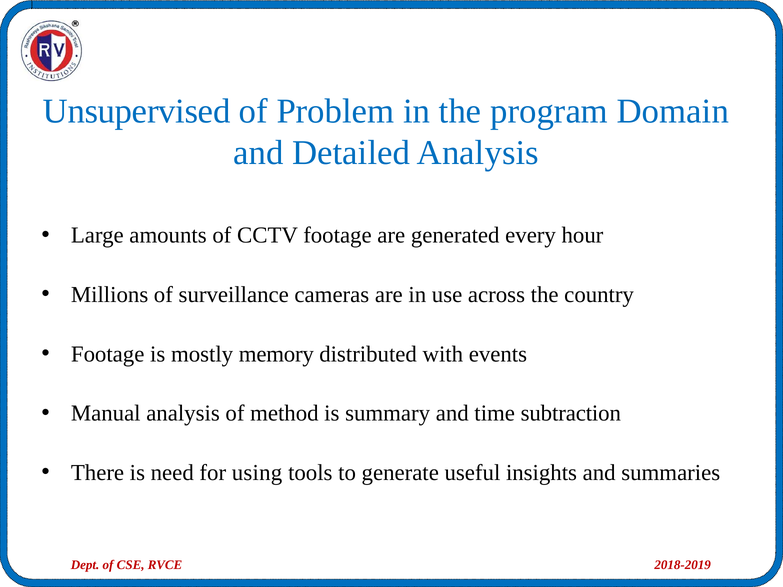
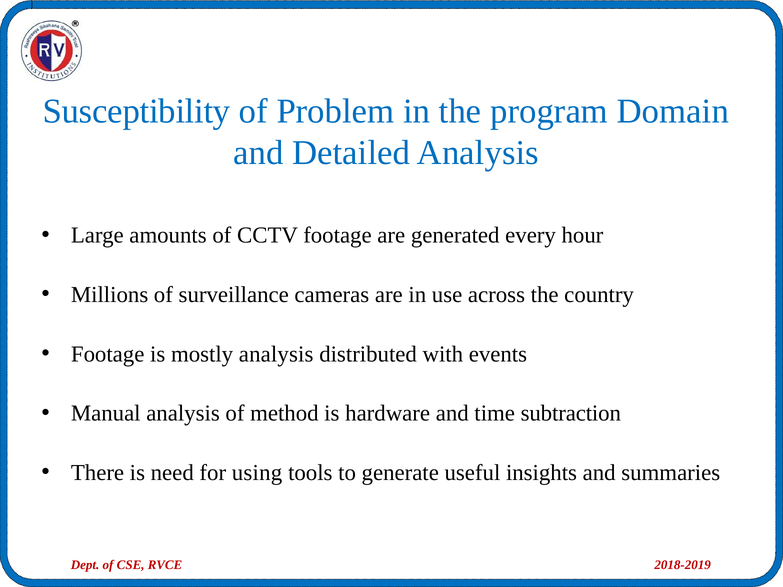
Unsupervised: Unsupervised -> Susceptibility
mostly memory: memory -> analysis
summary: summary -> hardware
